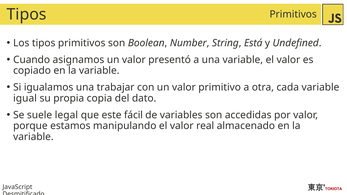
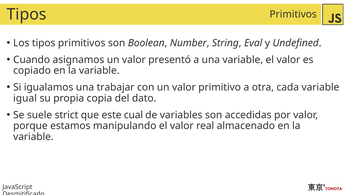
Está: Está -> Eval
legal: legal -> strict
fácil: fácil -> cual
